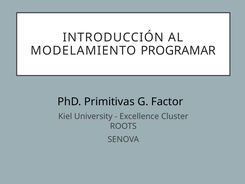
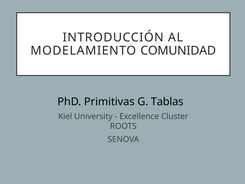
PROGRAMAR: PROGRAMAR -> COMUNIDAD
Factor: Factor -> Tablas
